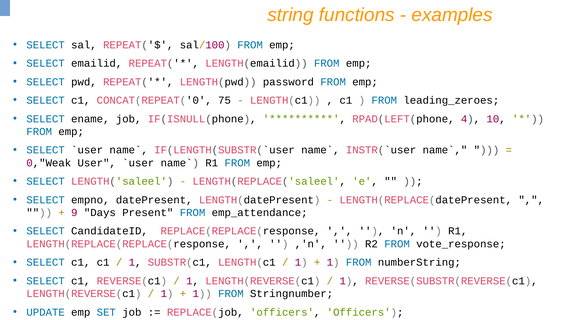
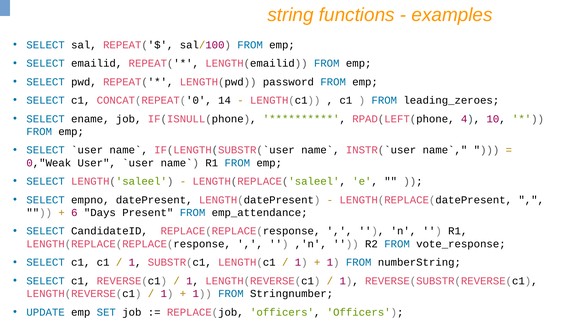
75: 75 -> 14
9: 9 -> 6
